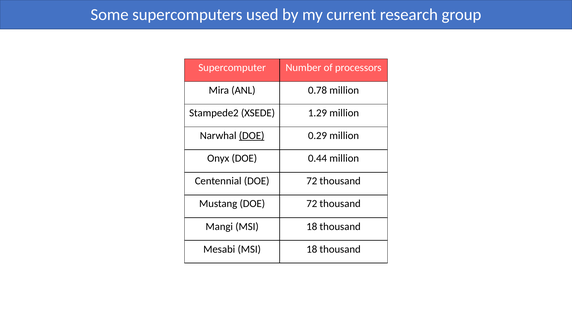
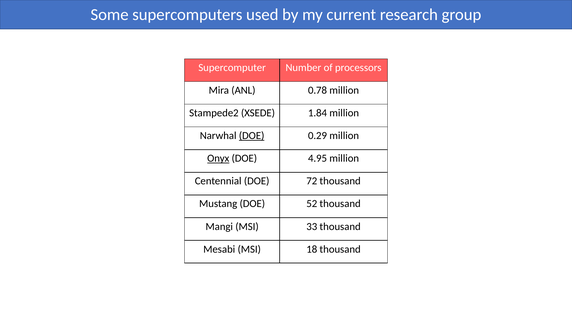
1.29: 1.29 -> 1.84
Onyx underline: none -> present
0.44: 0.44 -> 4.95
Mustang DOE 72: 72 -> 52
Mangi MSI 18: 18 -> 33
